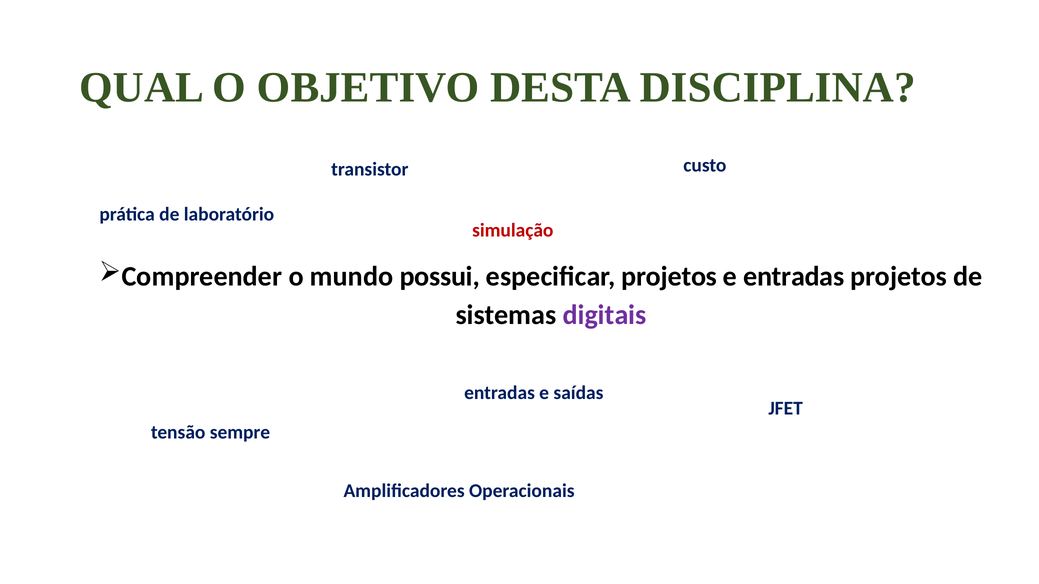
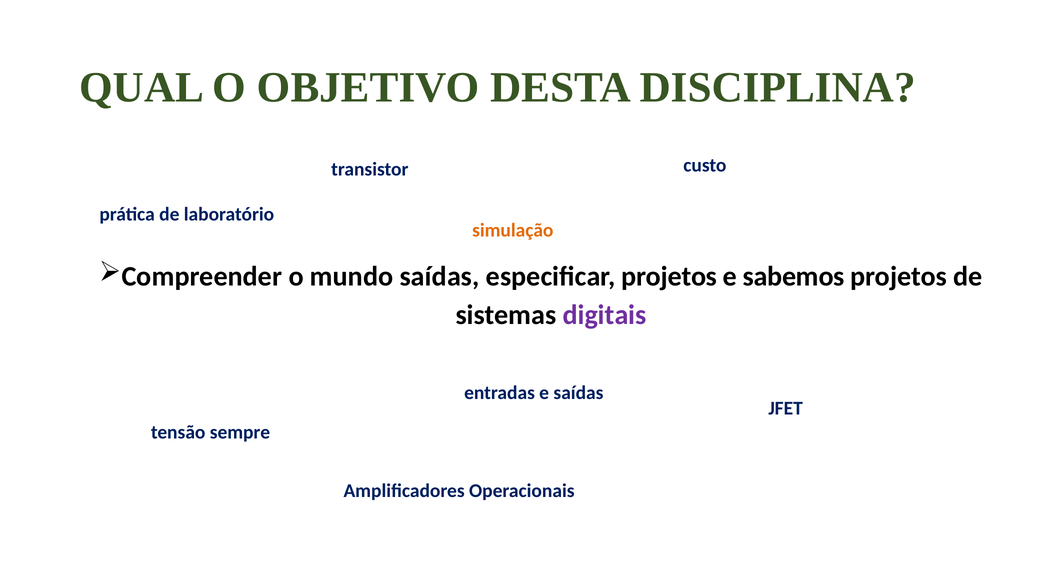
simulação colour: red -> orange
mundo possui: possui -> saídas
e entradas: entradas -> sabemos
